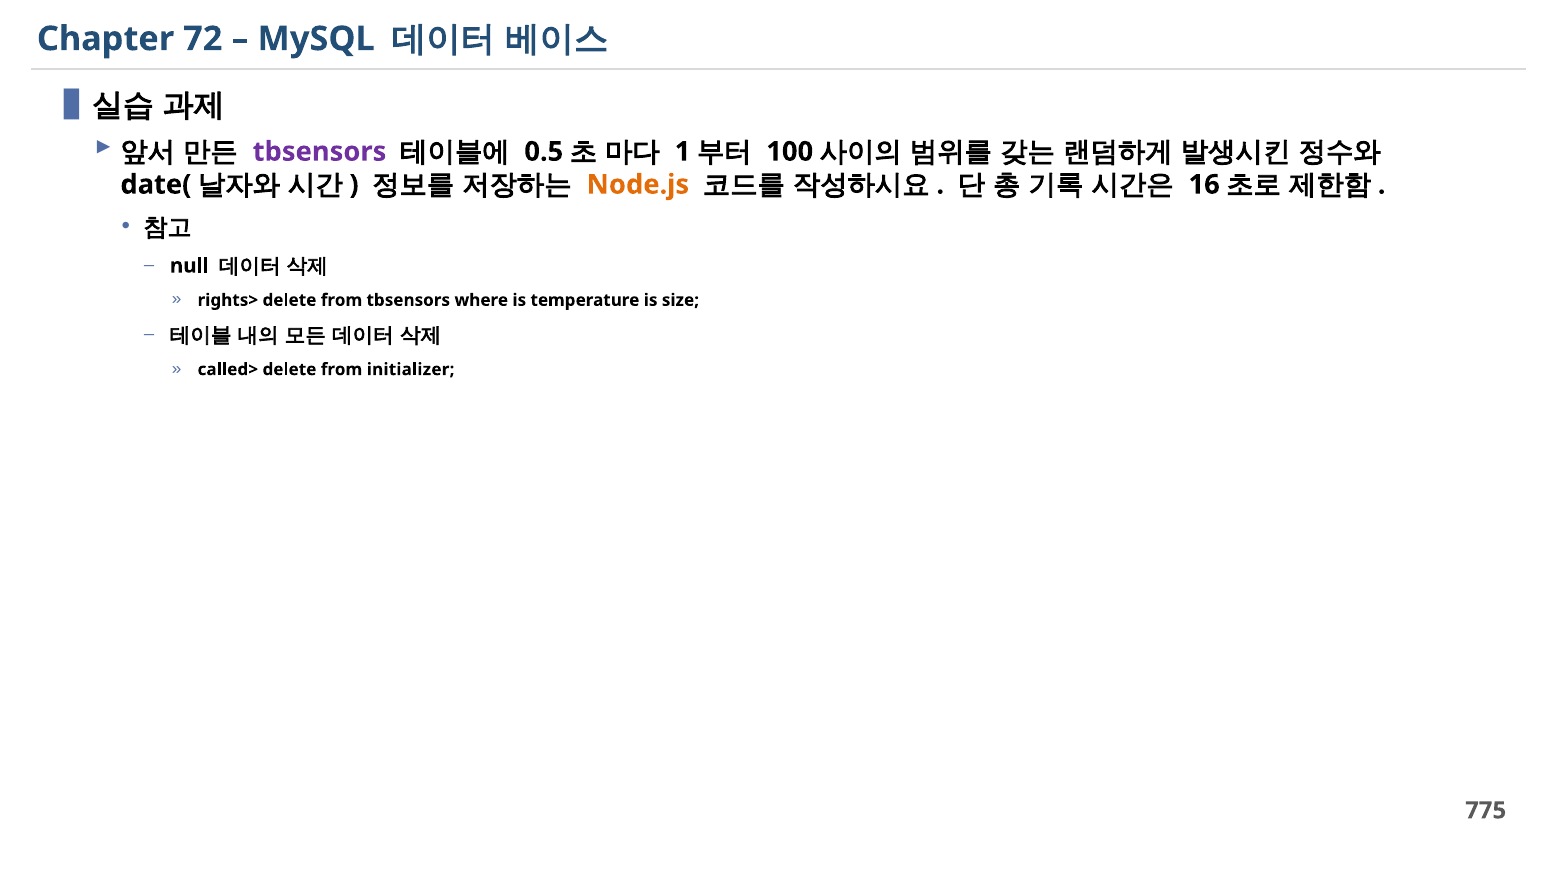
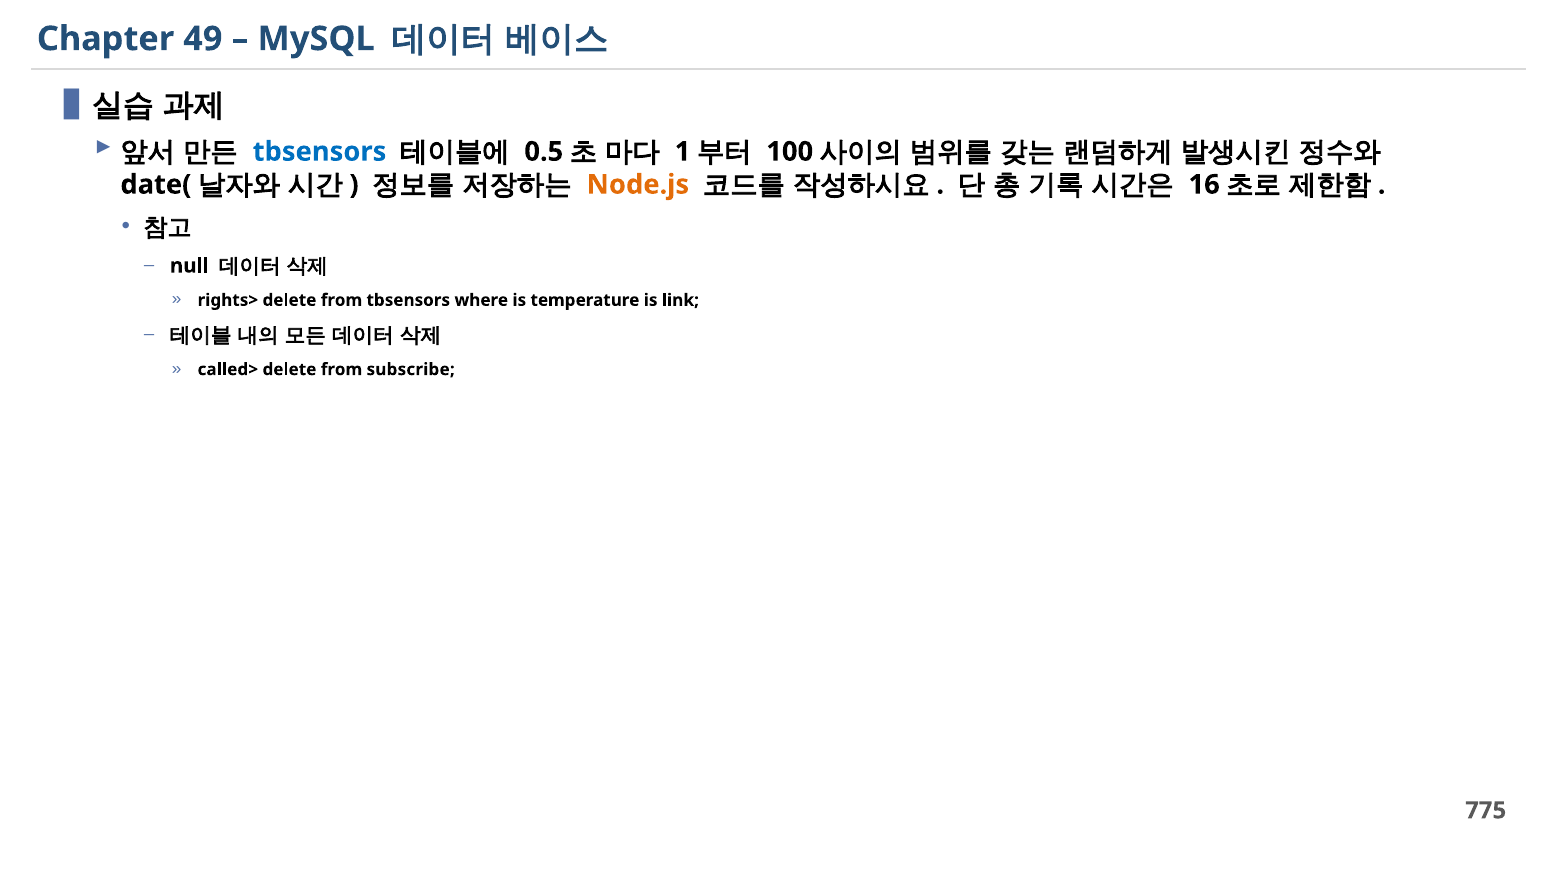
72: 72 -> 49
tbsensors at (320, 152) colour: purple -> blue
size: size -> link
initializer: initializer -> subscribe
